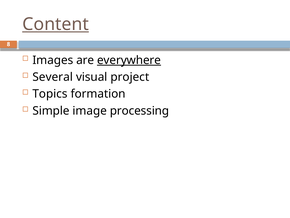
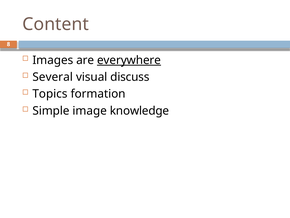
Content underline: present -> none
project: project -> discuss
processing: processing -> knowledge
